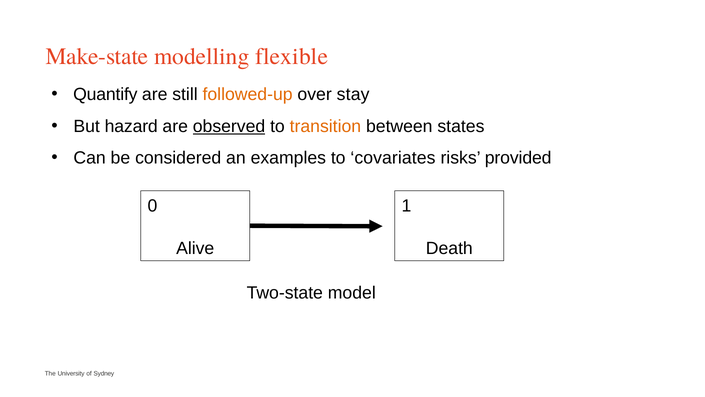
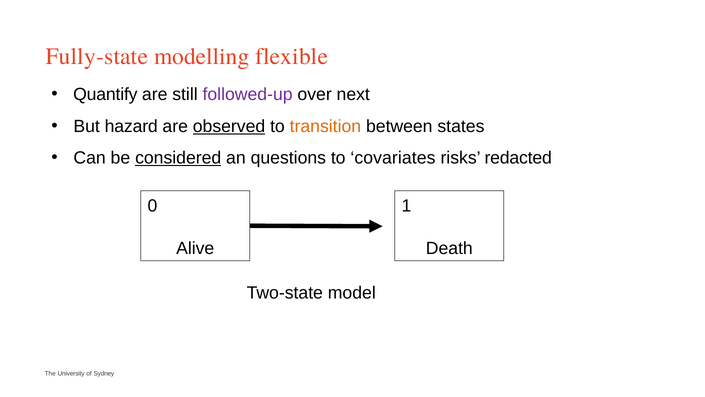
Make-state: Make-state -> Fully-state
followed-up colour: orange -> purple
stay: stay -> next
considered underline: none -> present
examples: examples -> questions
provided: provided -> redacted
